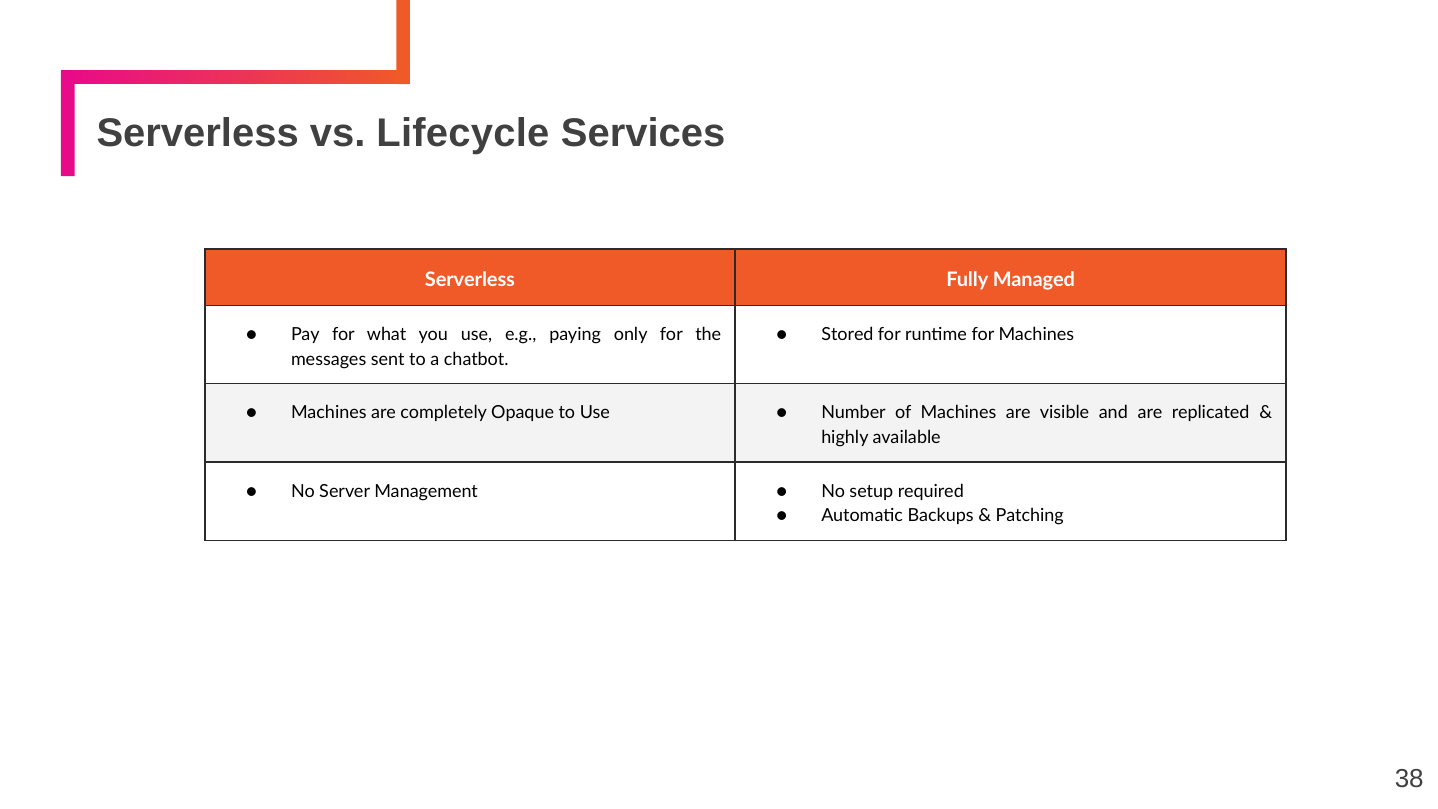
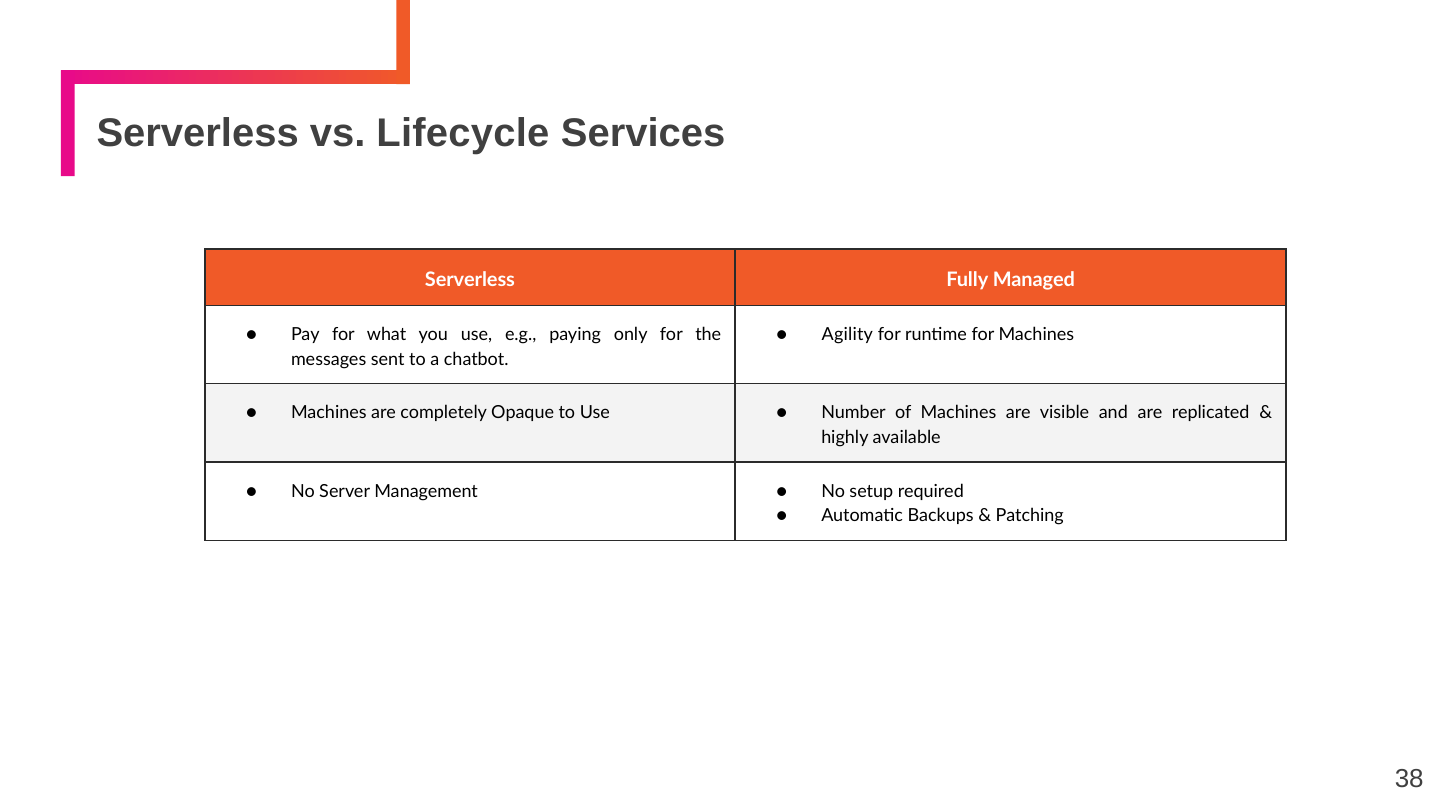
Stored: Stored -> Agility
